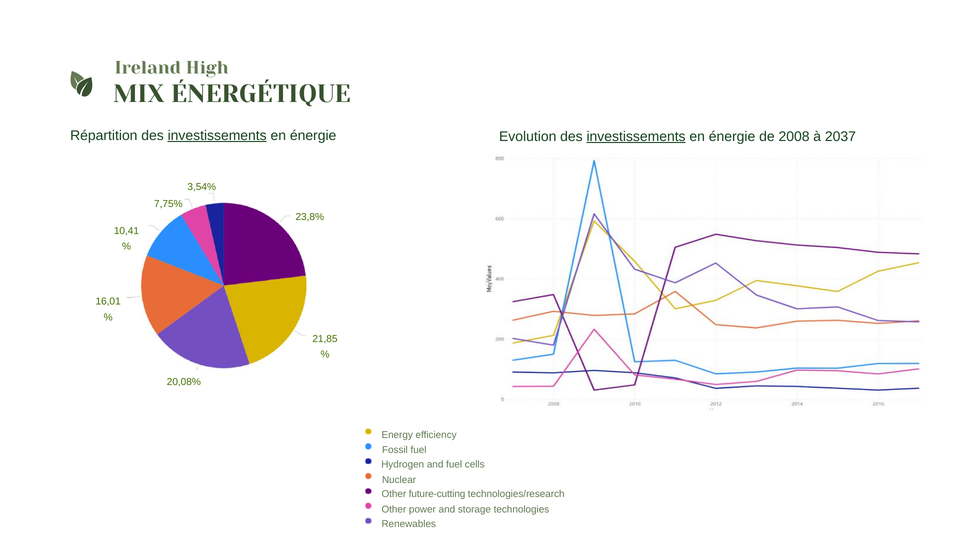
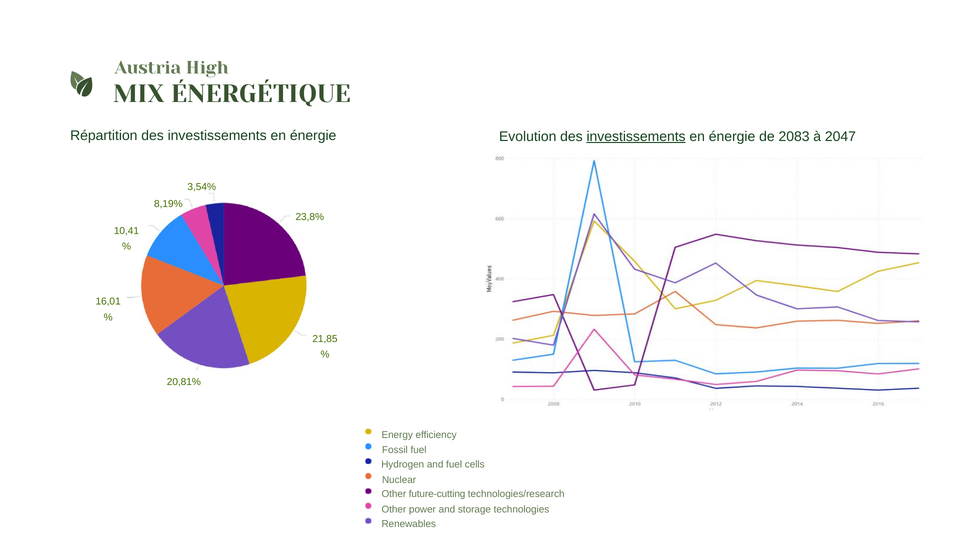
Ireland: Ireland -> Austria
investissements at (217, 136) underline: present -> none
2008: 2008 -> 2083
2037: 2037 -> 2047
7,75%: 7,75% -> 8,19%
20,08%: 20,08% -> 20,81%
